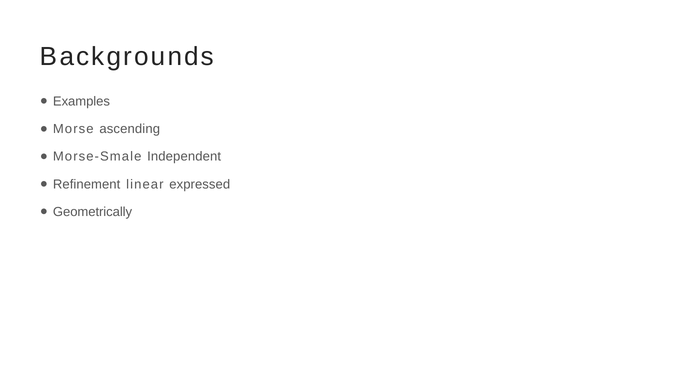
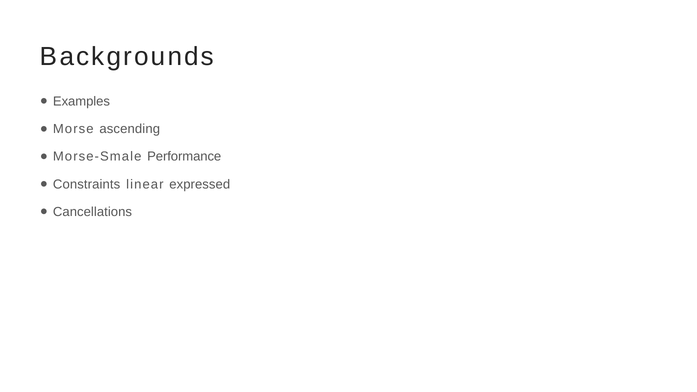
Independent: Independent -> Performance
Refinement: Refinement -> Constraints
Geometrically: Geometrically -> Cancellations
